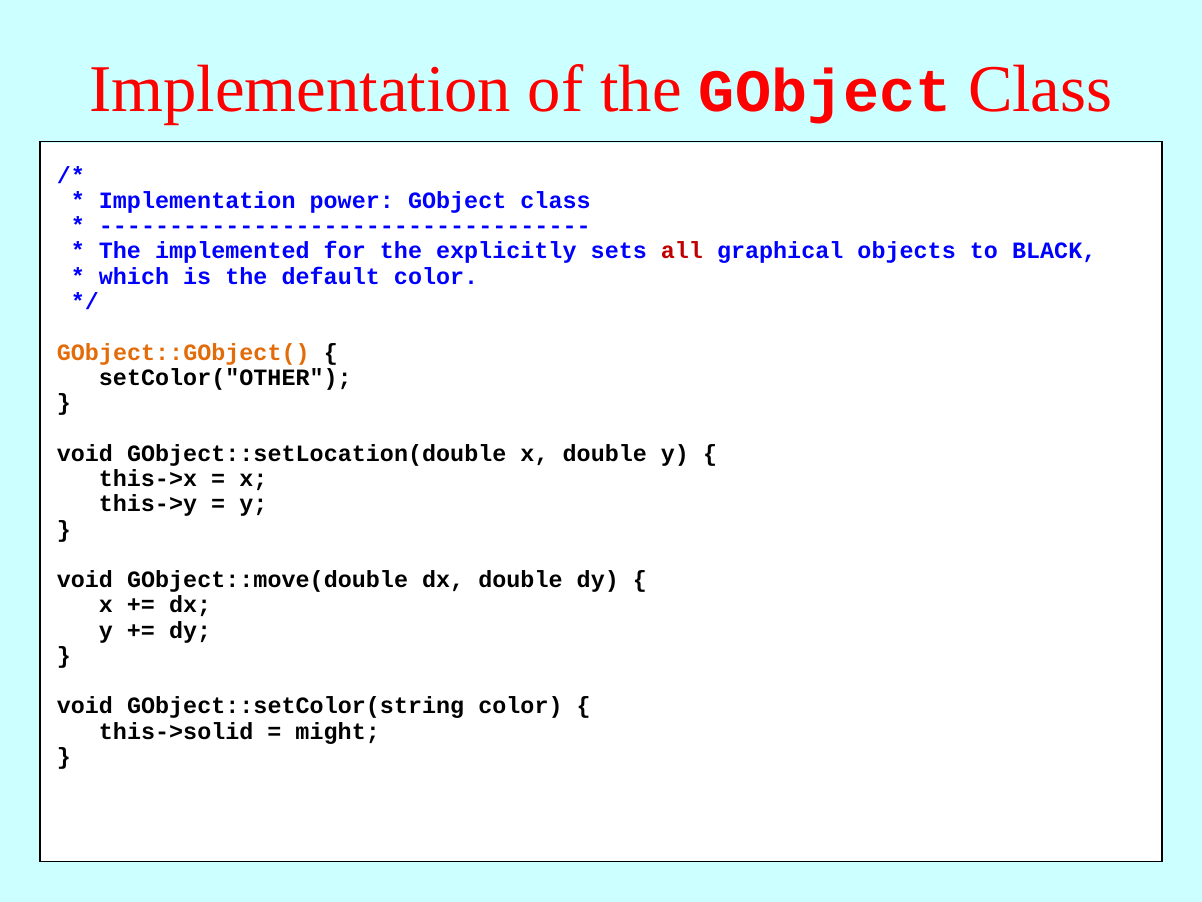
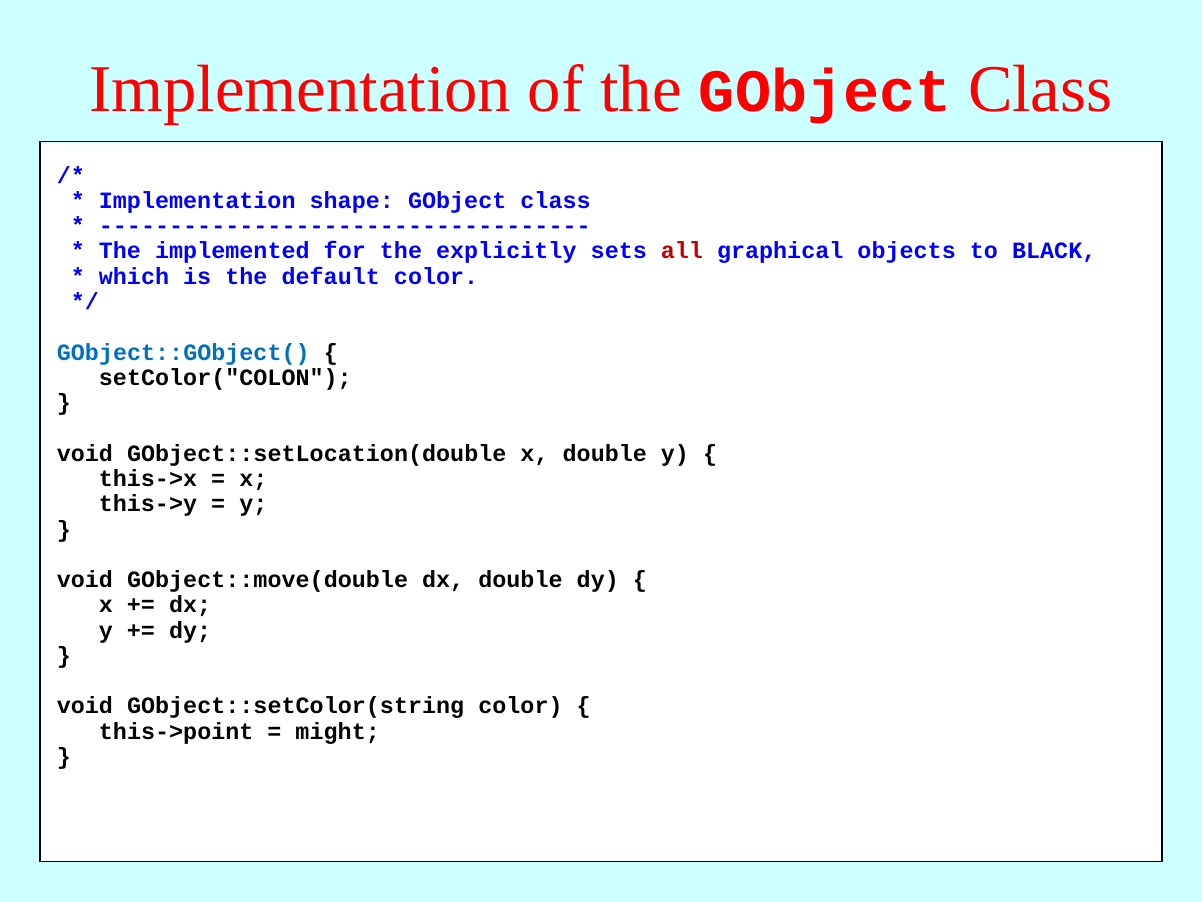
power: power -> shape
GObject::GObject( colour: orange -> blue
setColor("OTHER: setColor("OTHER -> setColor("COLON
this->solid: this->solid -> this->point
